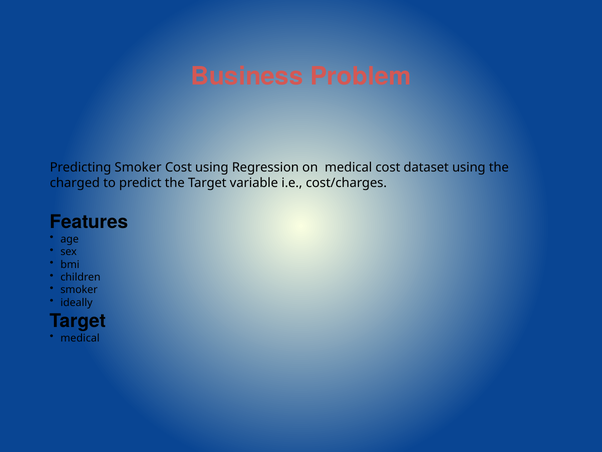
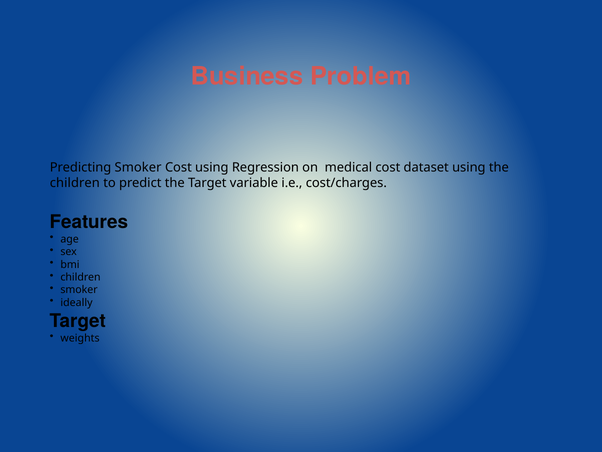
charged at (75, 183): charged -> children
medical at (80, 338): medical -> weights
